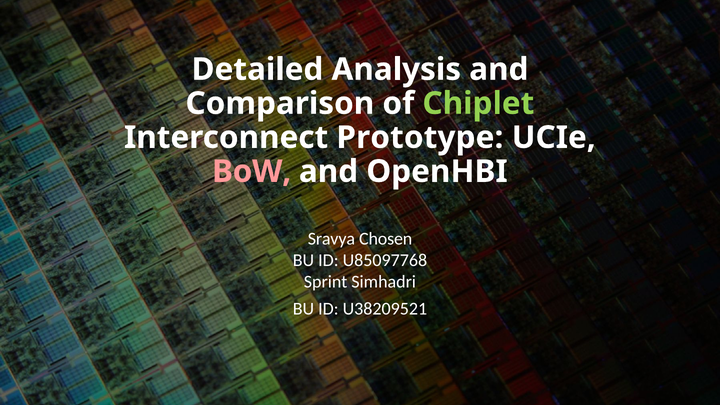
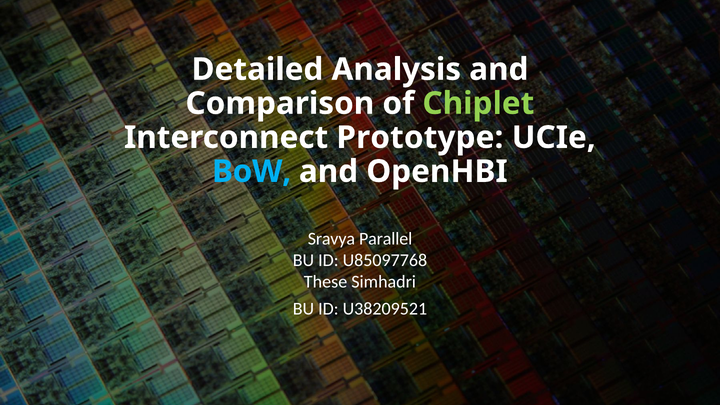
BoW colour: pink -> light blue
Chosen: Chosen -> Parallel
Sprint: Sprint -> These
